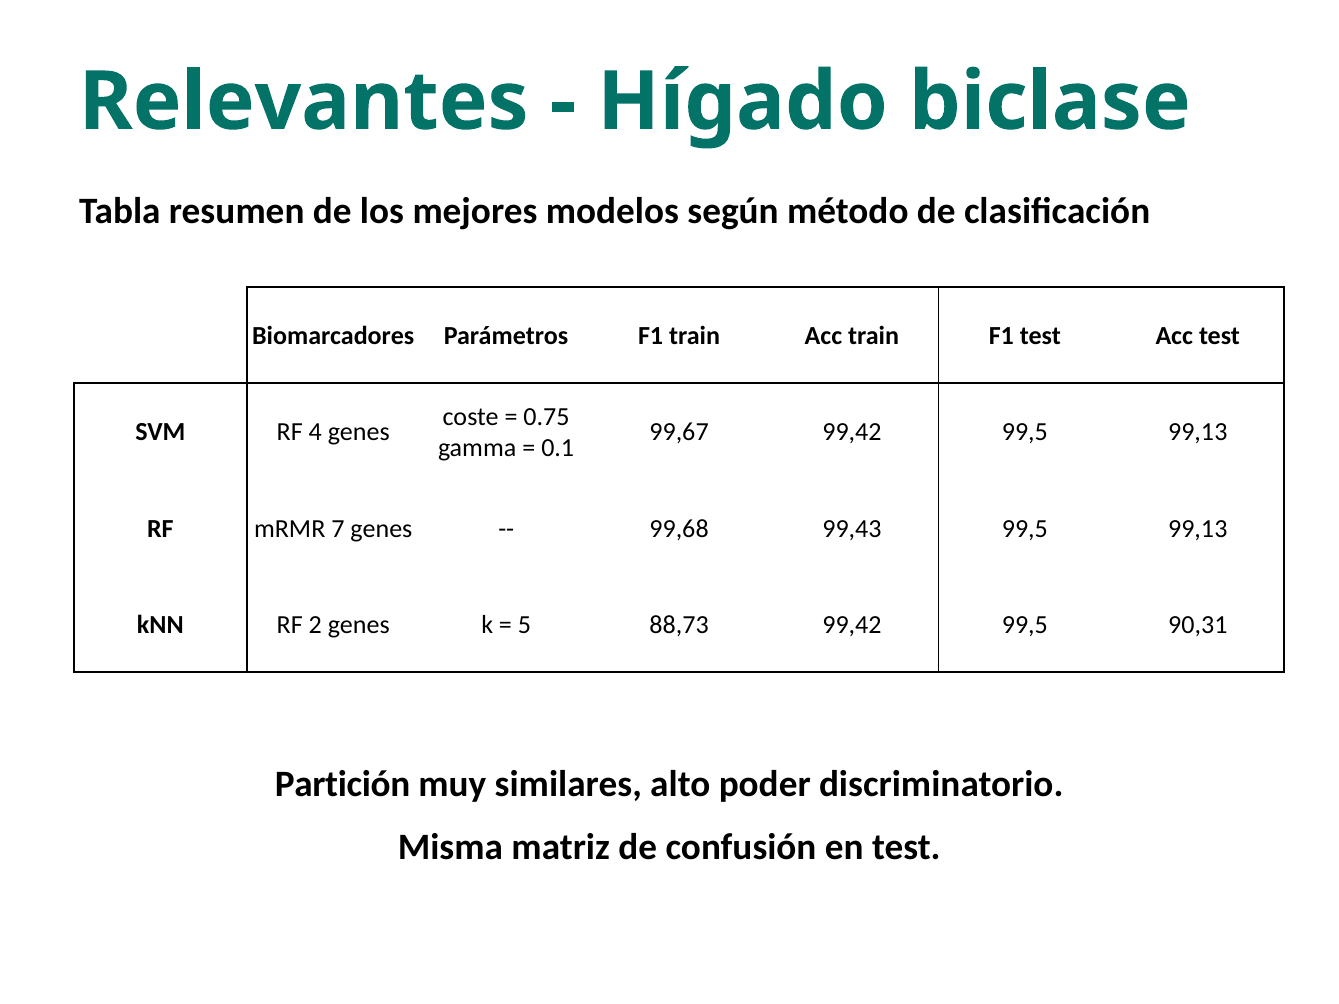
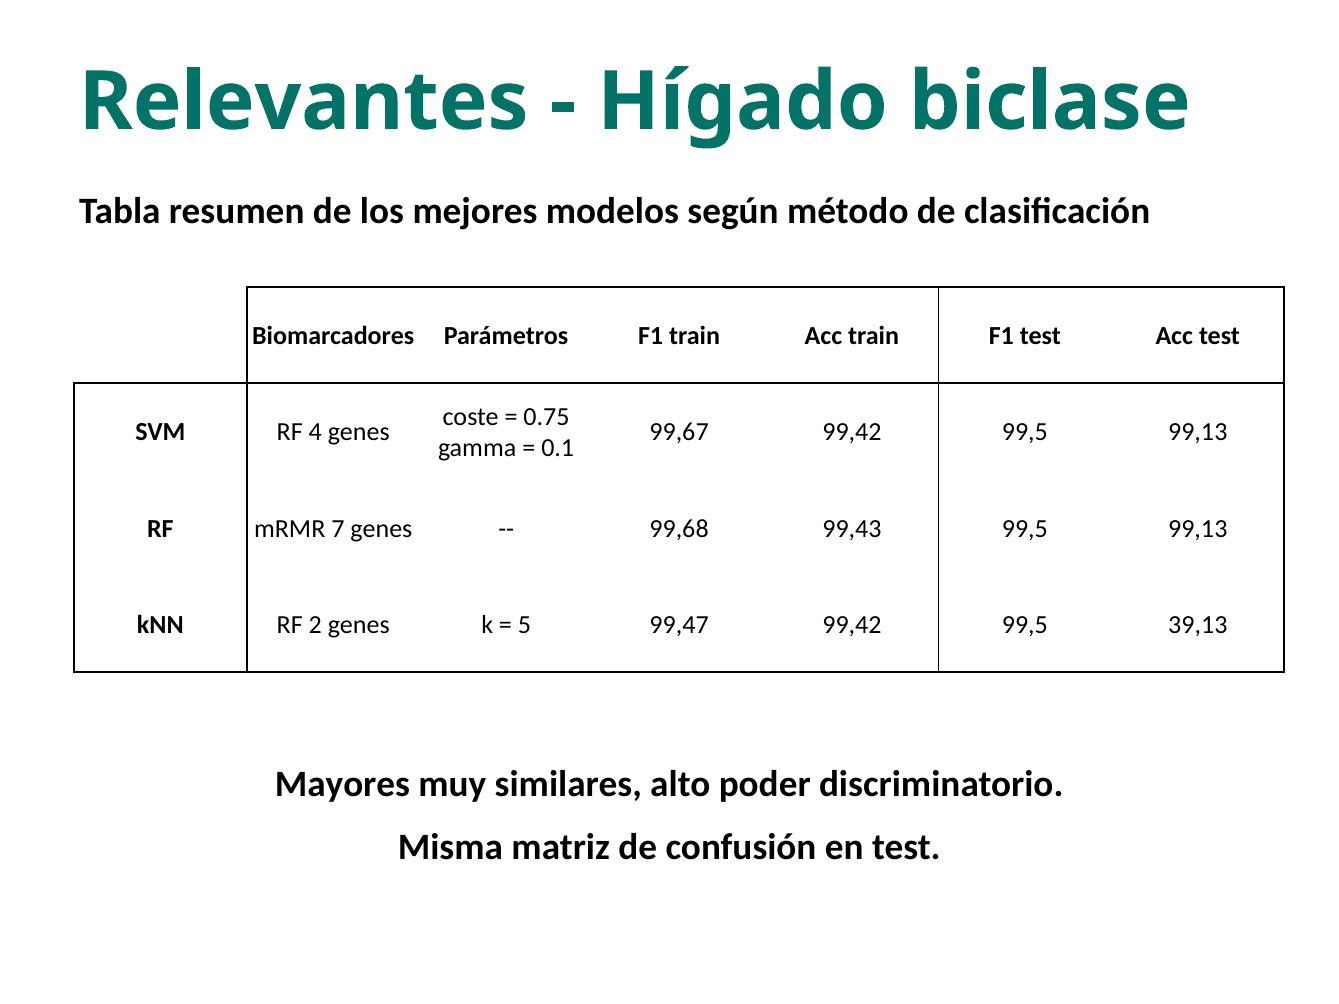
88,73: 88,73 -> 99,47
90,31: 90,31 -> 39,13
Partición: Partición -> Mayores
